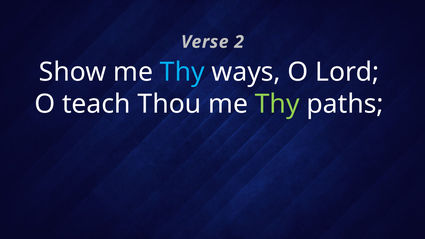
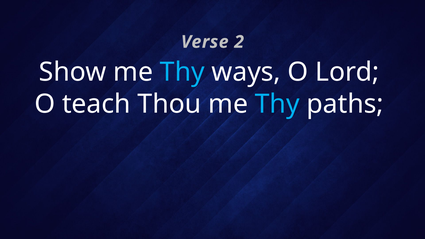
Thy at (277, 104) colour: light green -> light blue
